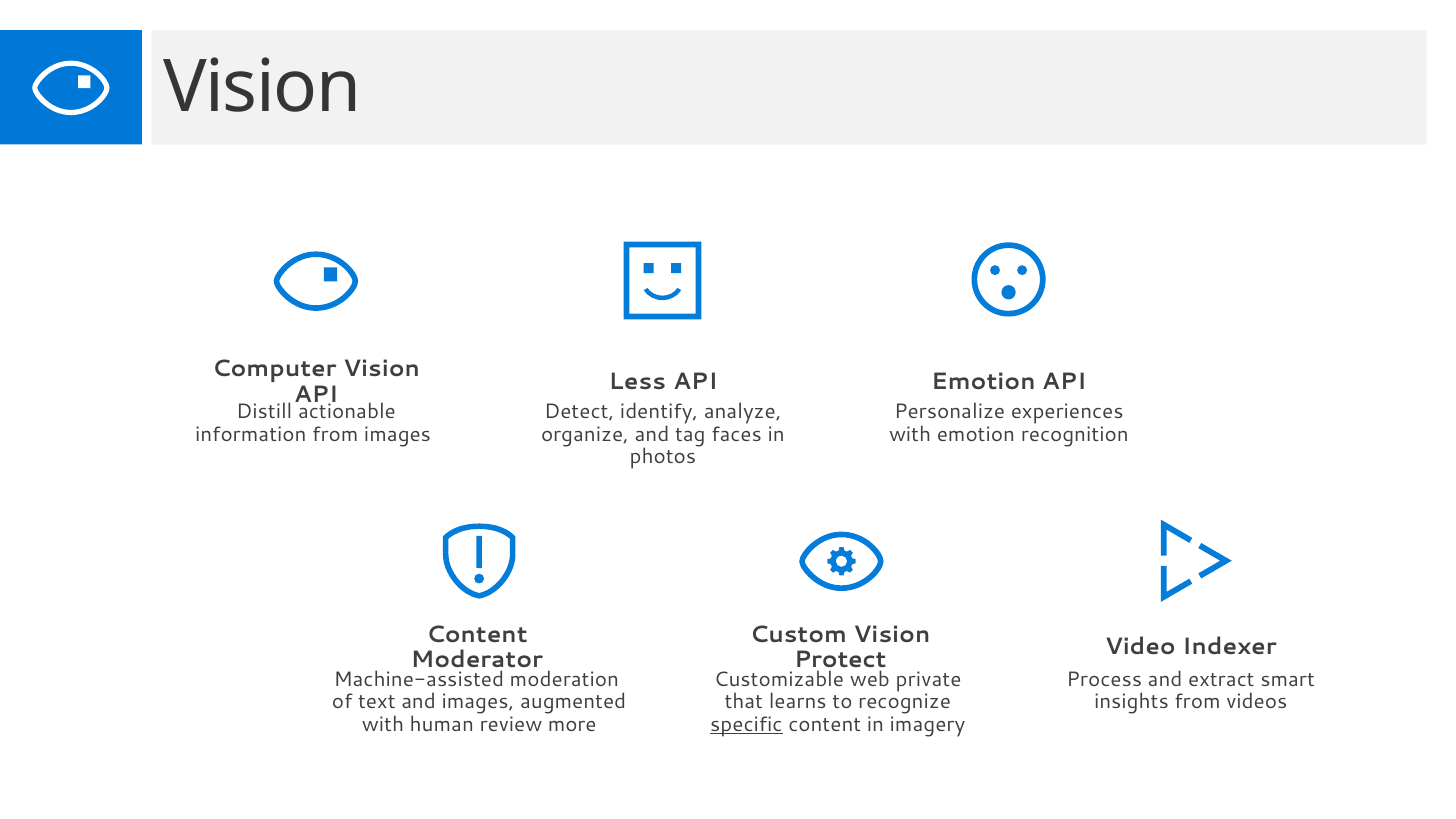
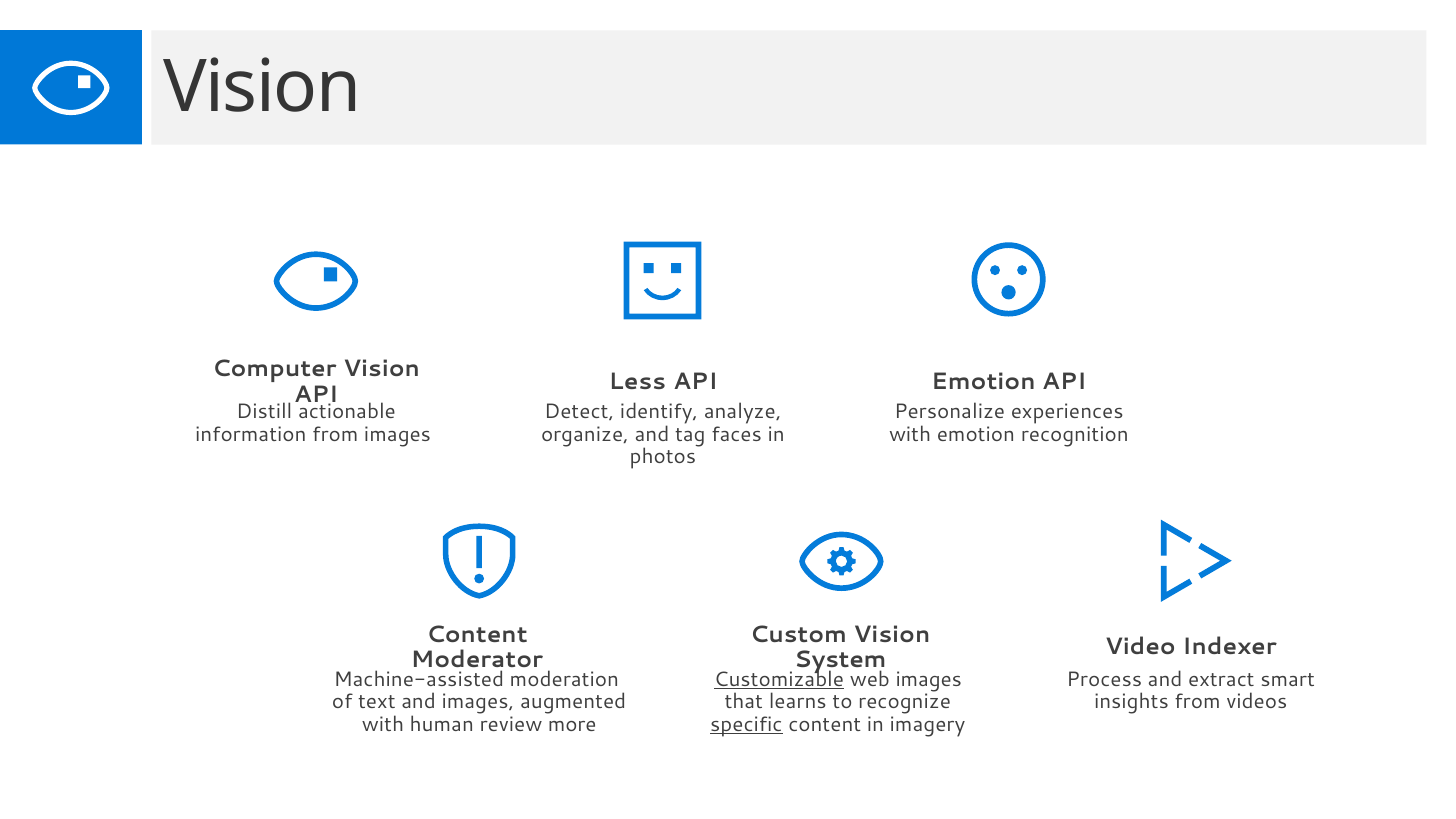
Protect: Protect -> System
Customizable underline: none -> present
web private: private -> images
